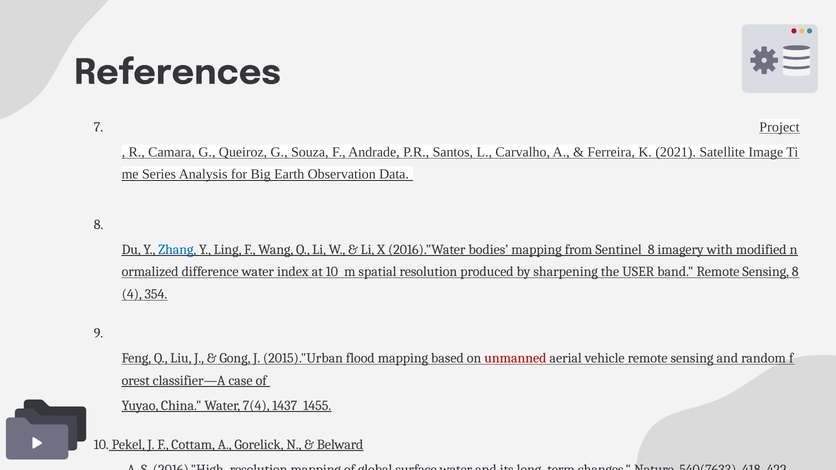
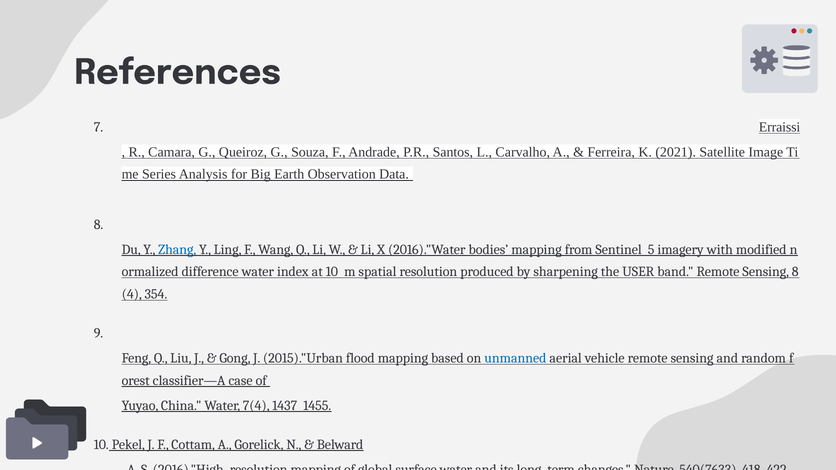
Project: Project -> Erraissi
Sentinel 8: 8 -> 5
unmanned colour: red -> blue
